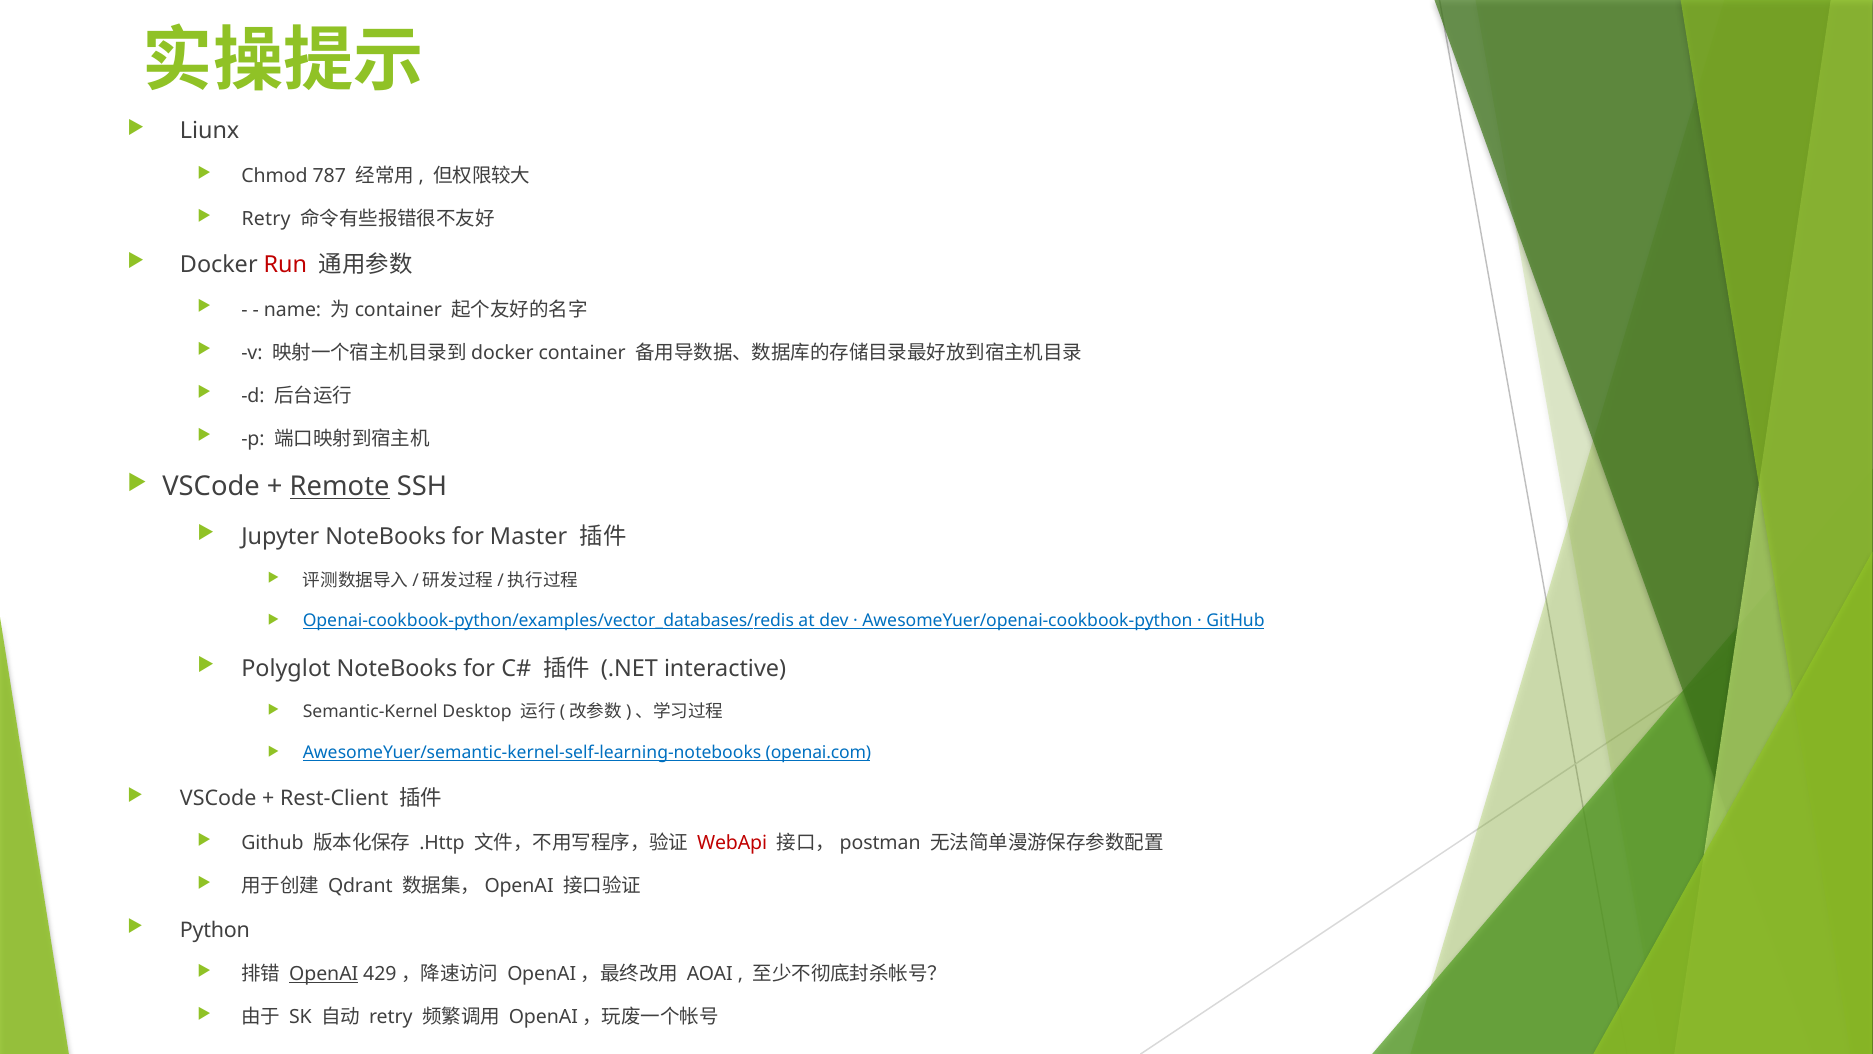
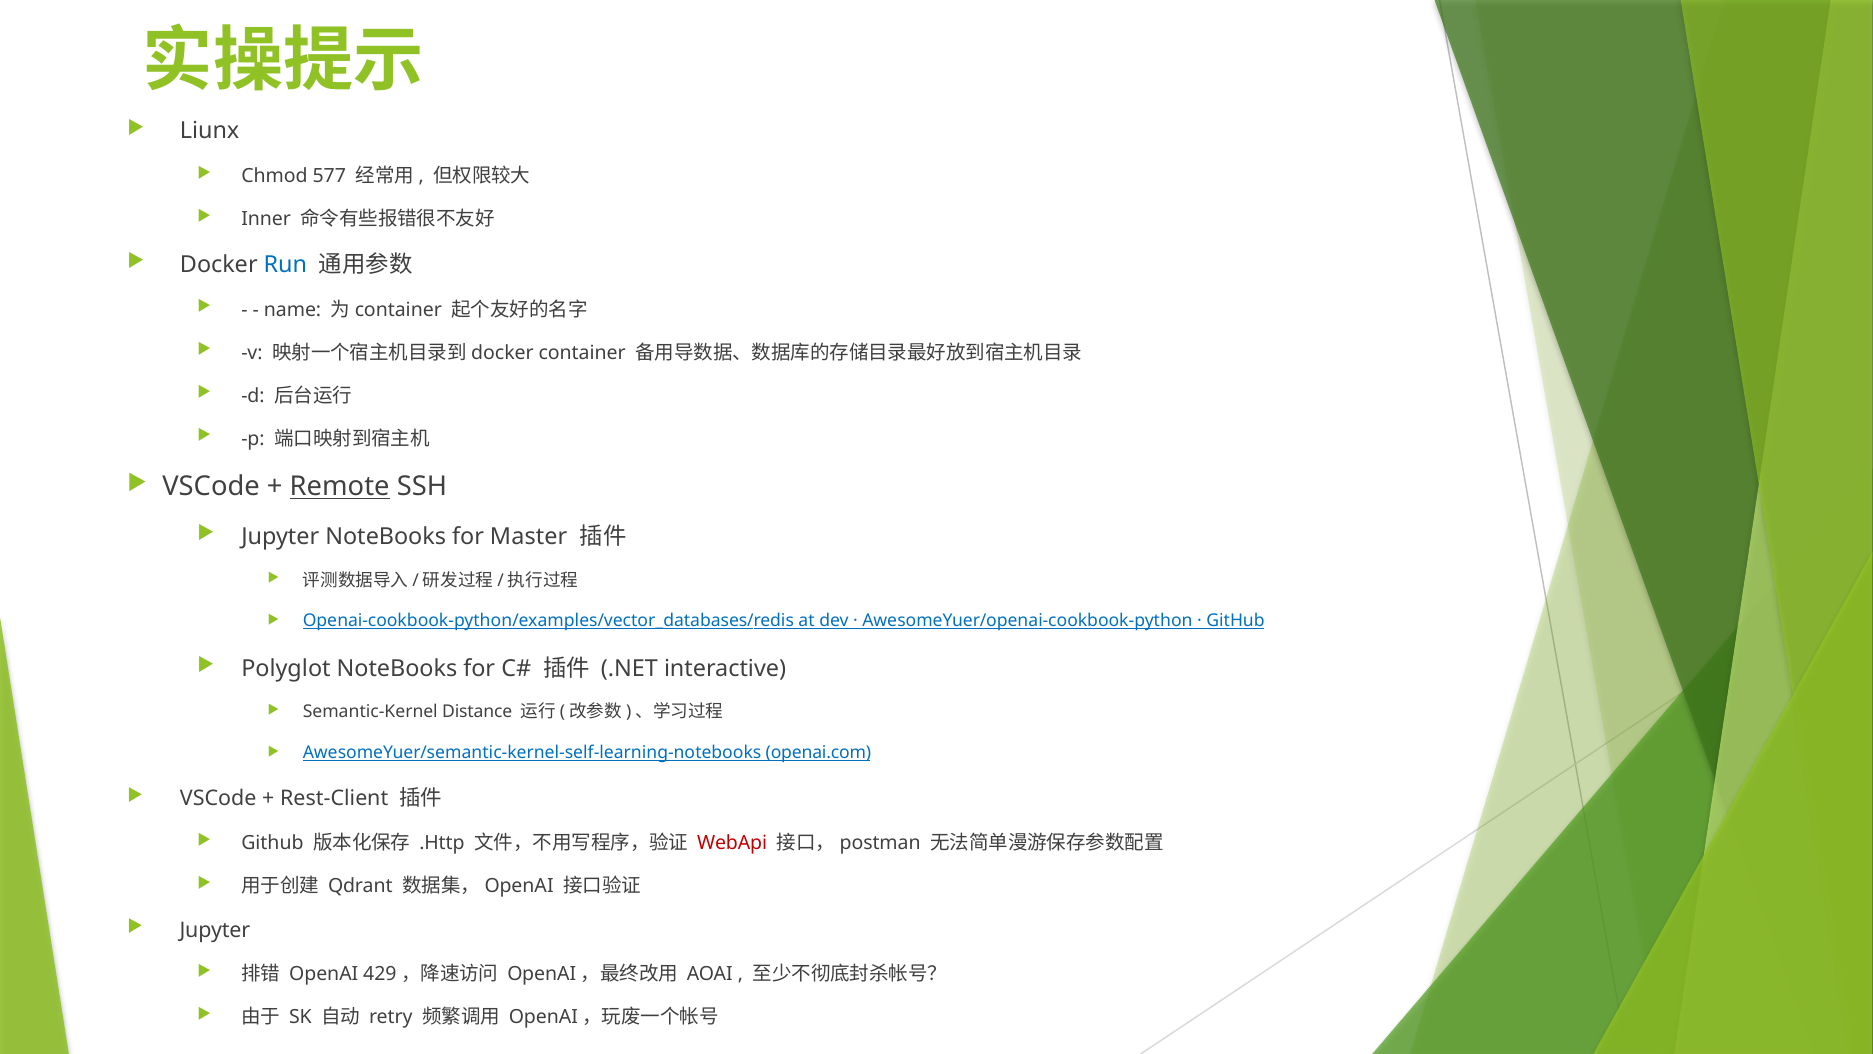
787: 787 -> 577
Retry at (266, 219): Retry -> Inner
Run colour: red -> blue
Desktop: Desktop -> Distance
Python at (215, 930): Python -> Jupyter
OpenAI underline: present -> none
